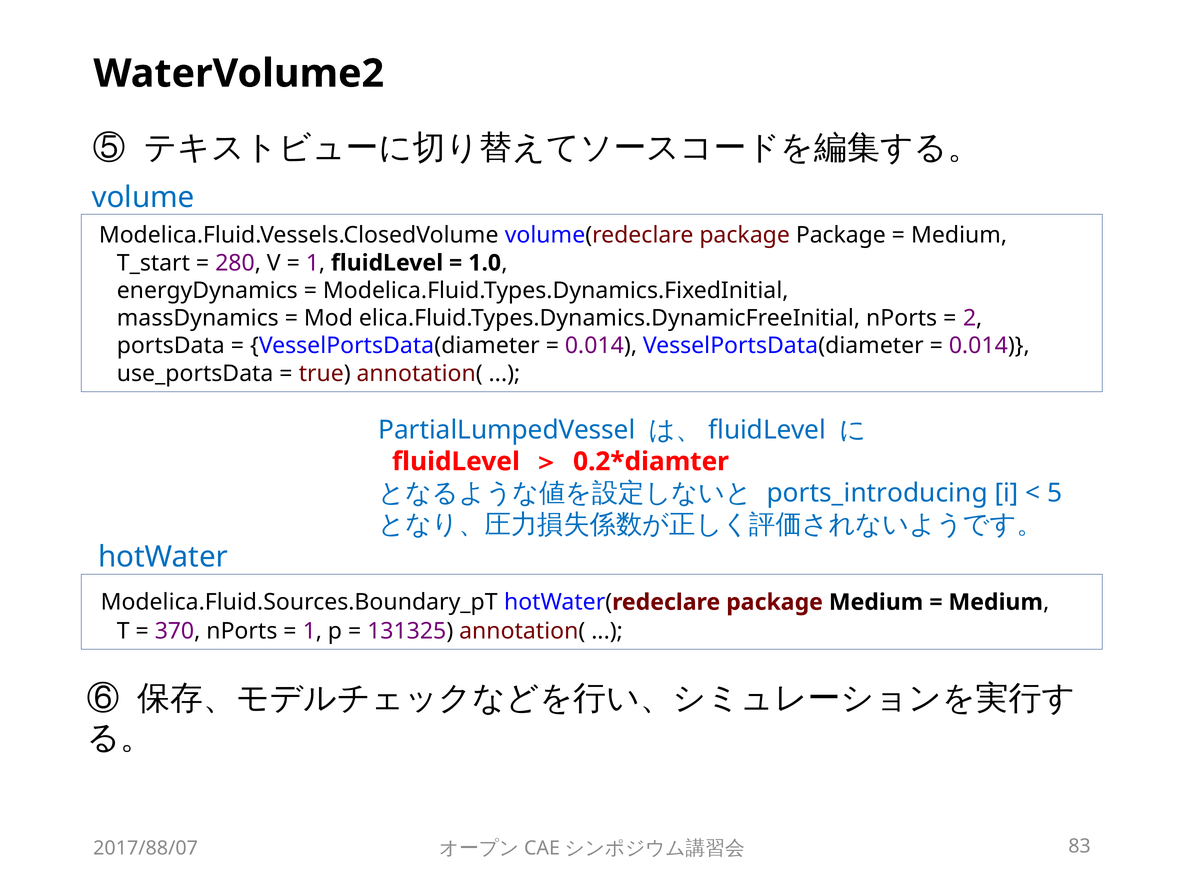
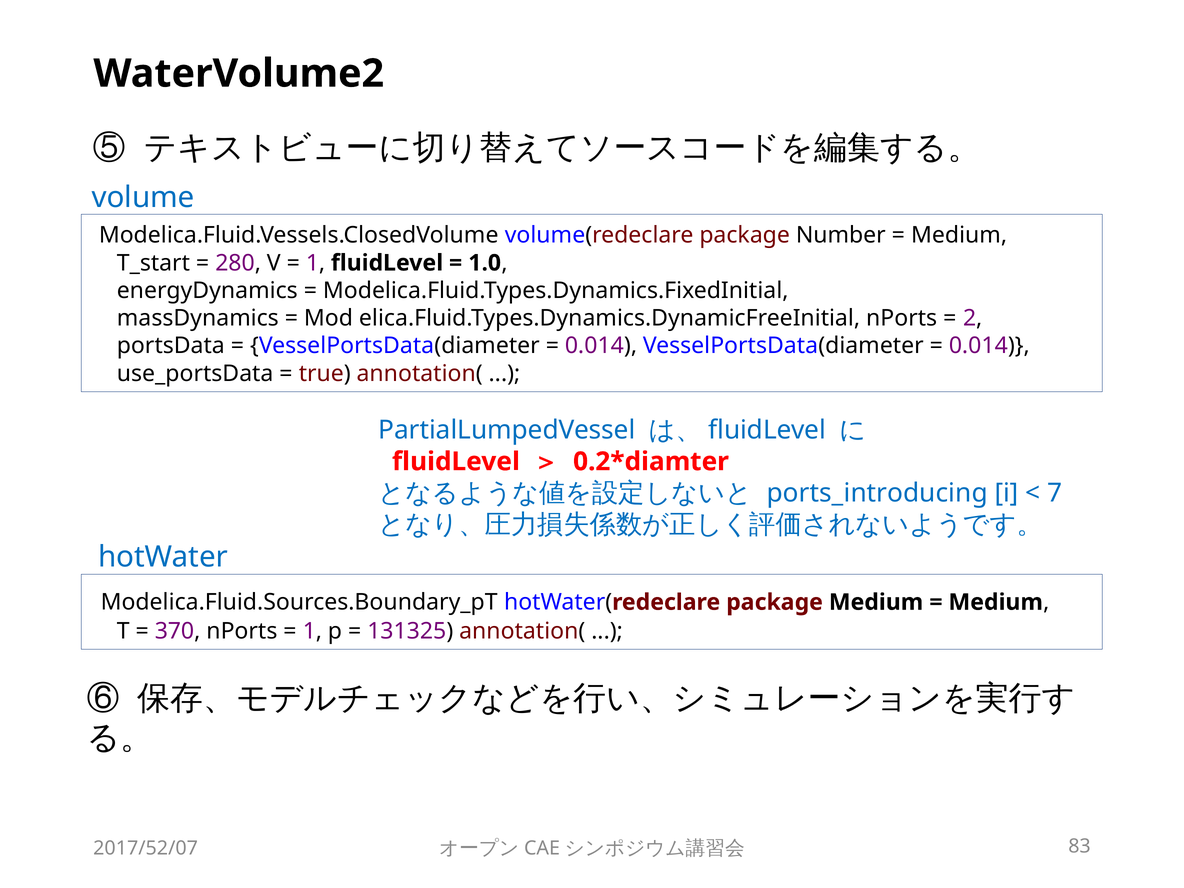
package Package: Package -> Number
5: 5 -> 7
2017/88/07: 2017/88/07 -> 2017/52/07
